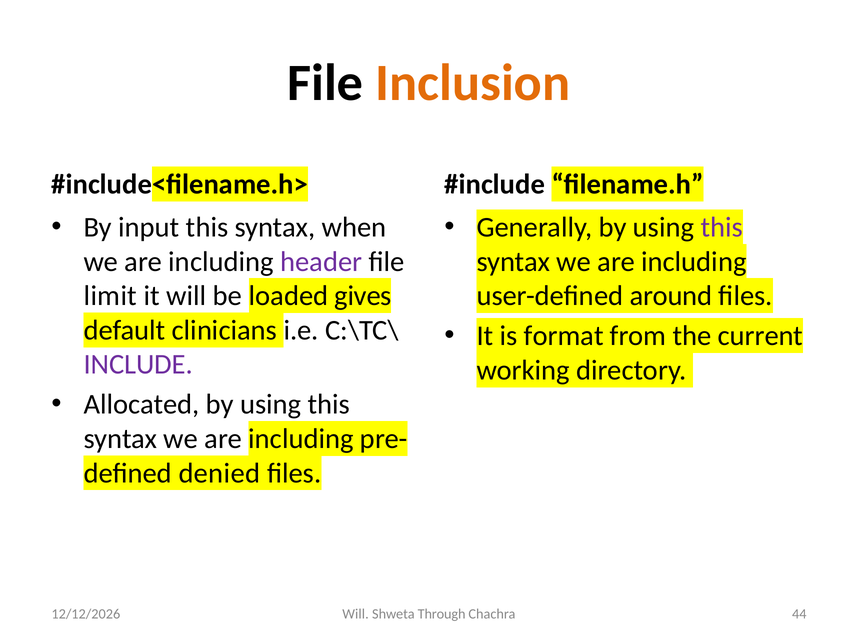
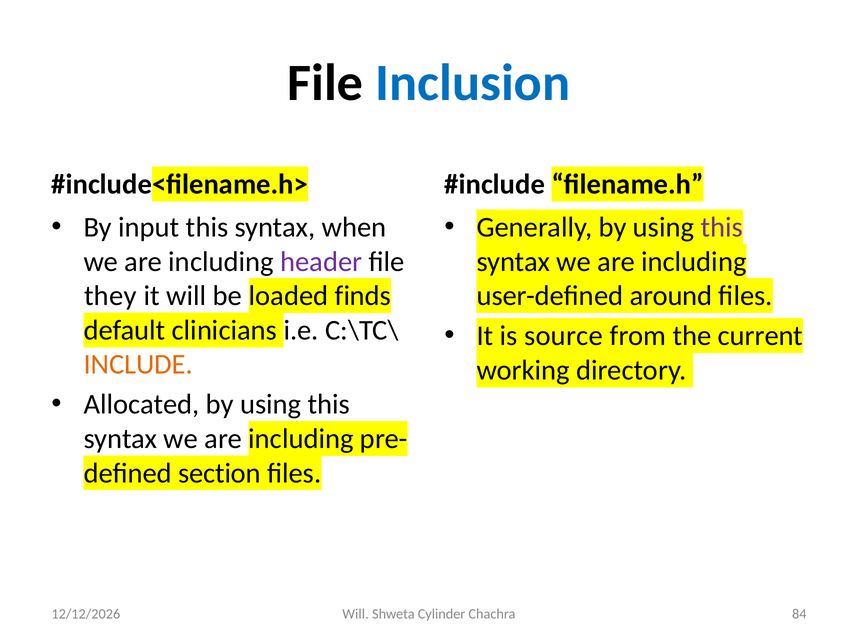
Inclusion colour: orange -> blue
limit: limit -> they
gives: gives -> finds
format: format -> source
INCLUDE colour: purple -> orange
denied: denied -> section
Through: Through -> Cylinder
44: 44 -> 84
